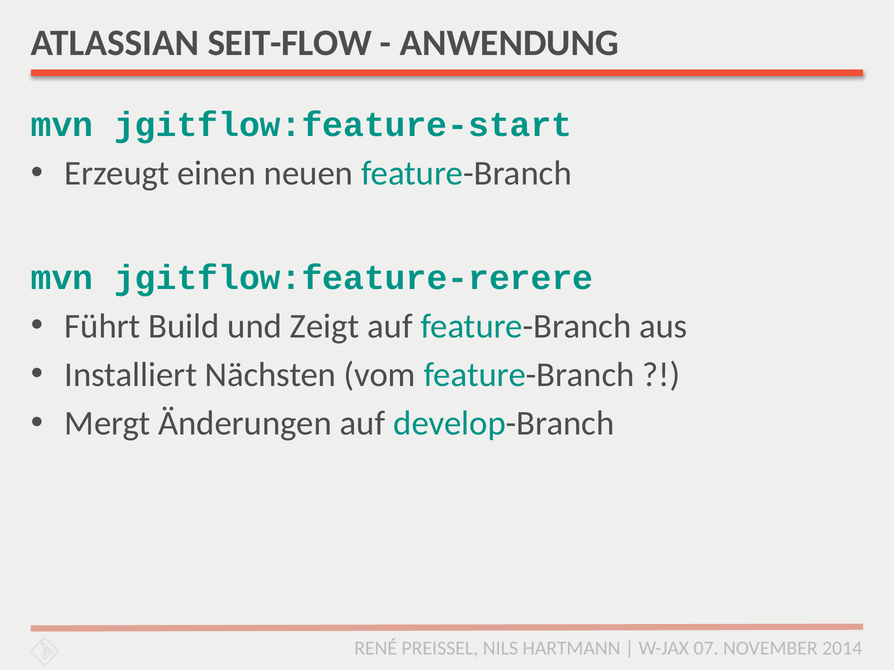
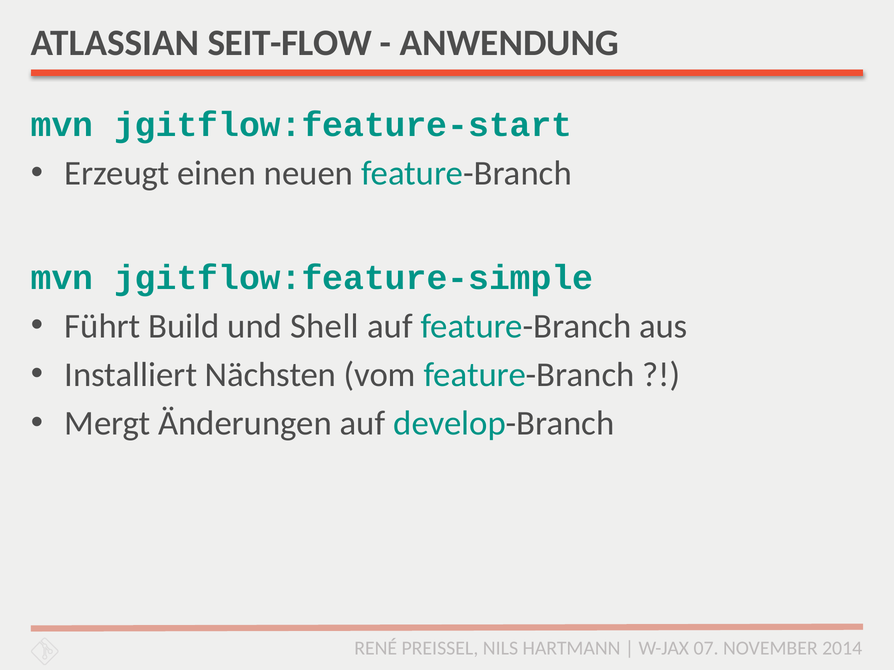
jgitflow:feature-rerere: jgitflow:feature-rerere -> jgitflow:feature-simple
Zeigt: Zeigt -> Shell
